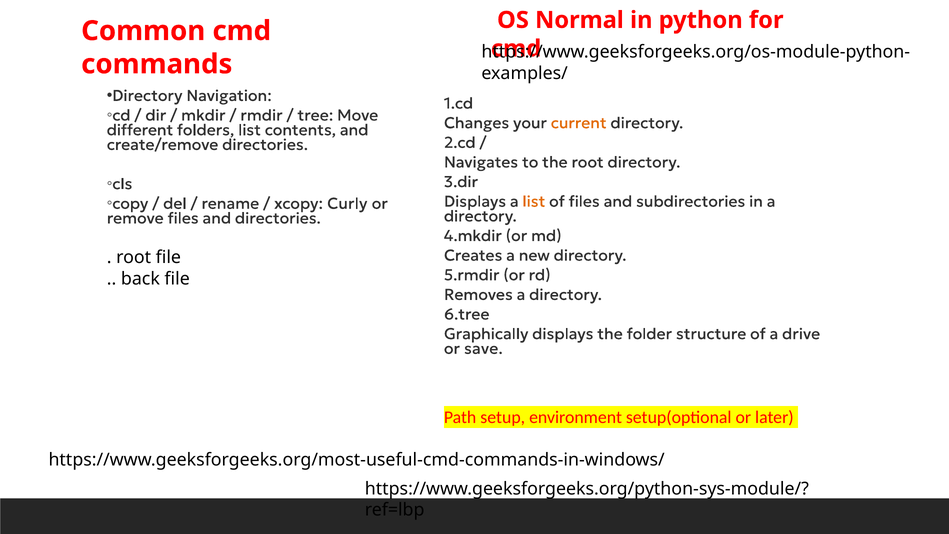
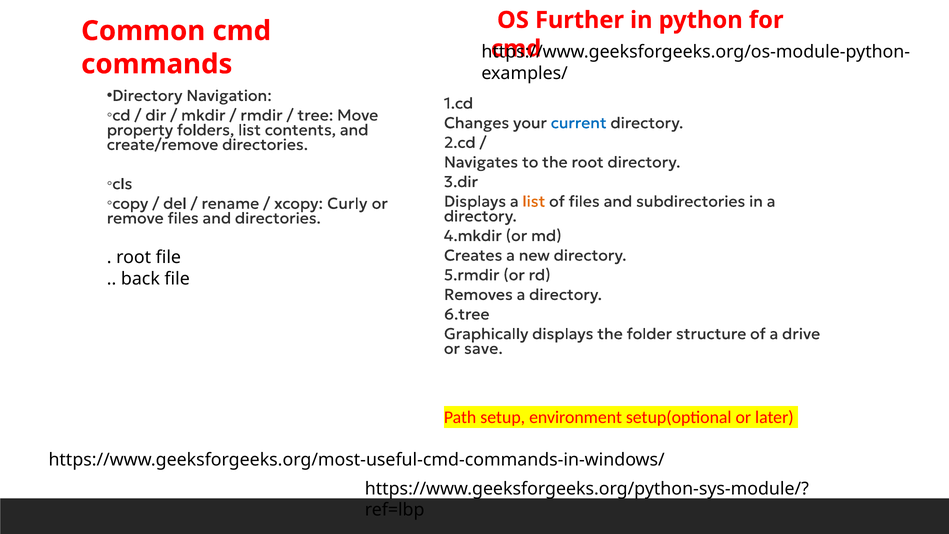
Normal: Normal -> Further
current colour: orange -> blue
different: different -> property
